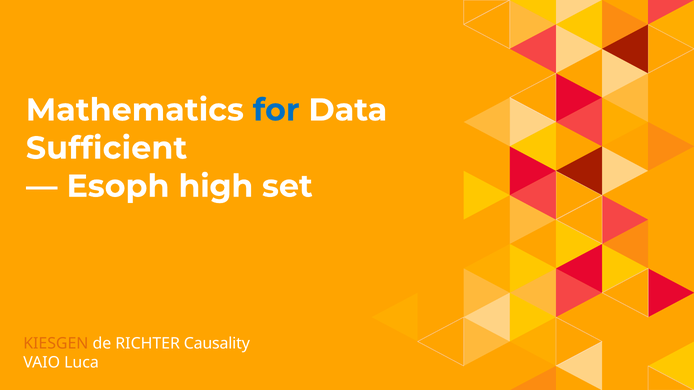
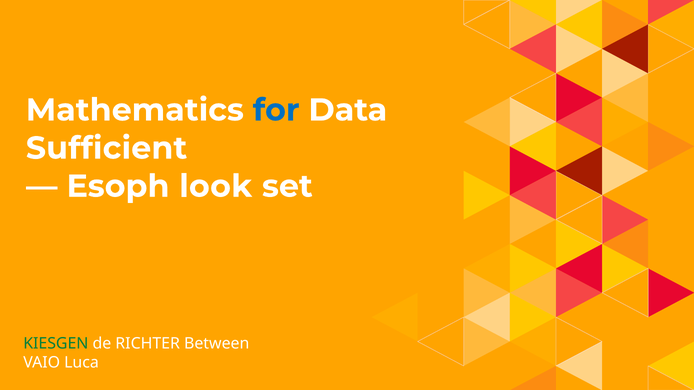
high: high -> look
KIESGEN colour: orange -> green
Causality: Causality -> Between
